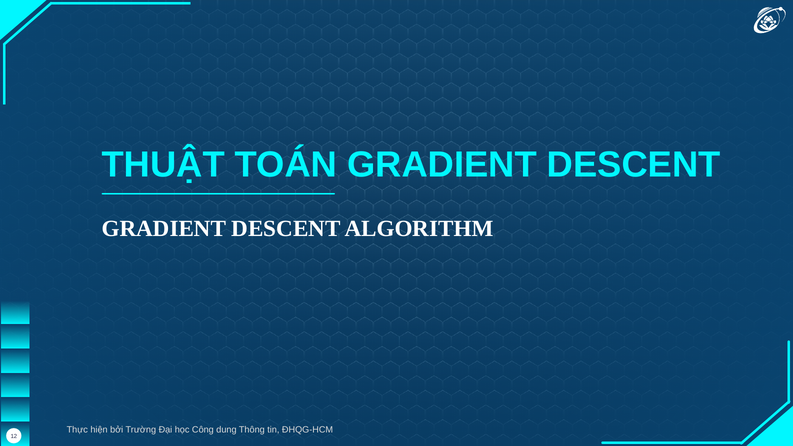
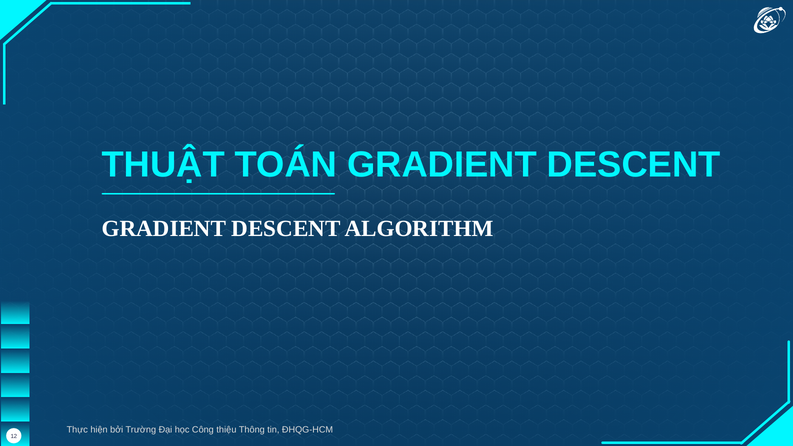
dung: dung -> thiệu
